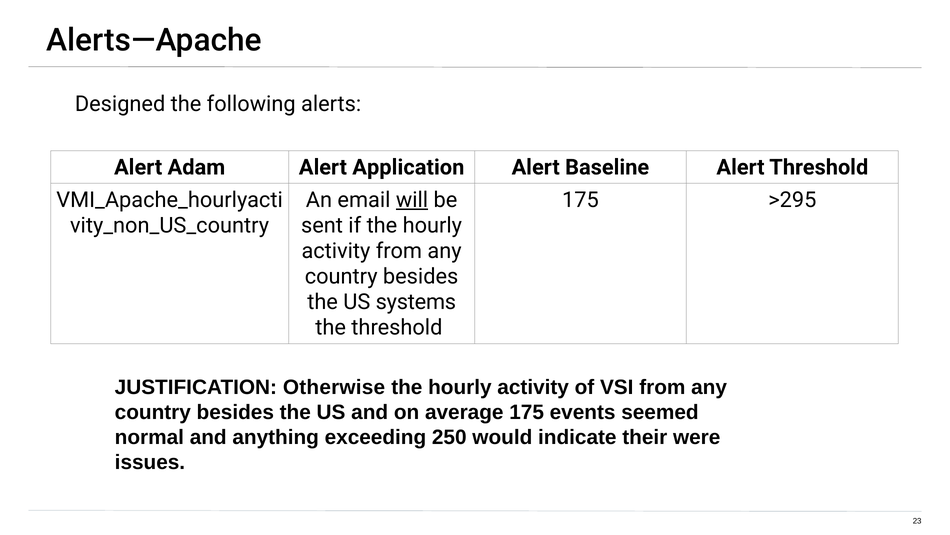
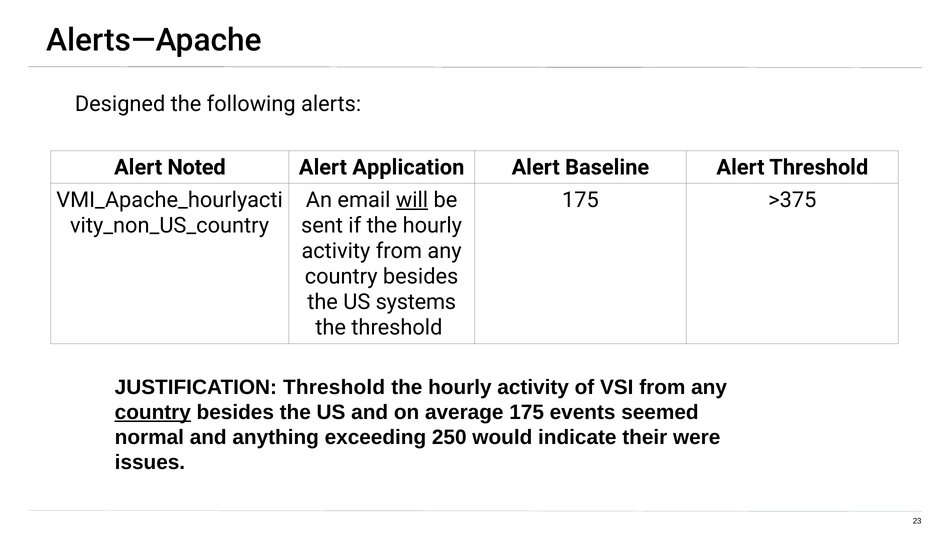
Adam: Adam -> Noted
>295: >295 -> >375
JUSTIFICATION Otherwise: Otherwise -> Threshold
country at (153, 412) underline: none -> present
